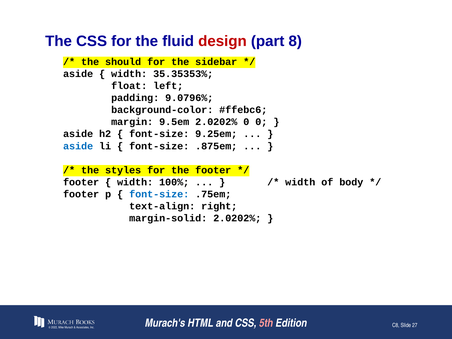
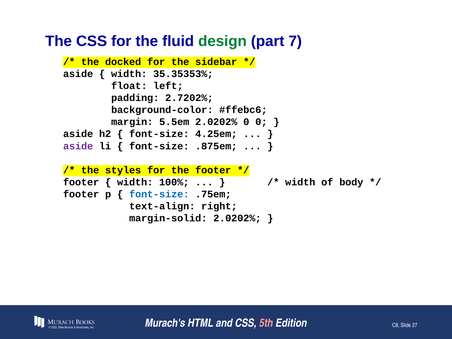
design colour: red -> green
8: 8 -> 7
should: should -> docked
9.0796%: 9.0796% -> 2.7202%
9.5em: 9.5em -> 5.5em
9.25em: 9.25em -> 4.25em
aside at (78, 146) colour: blue -> purple
